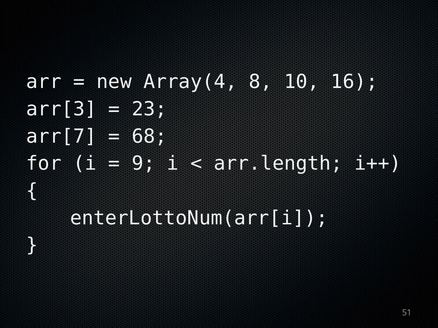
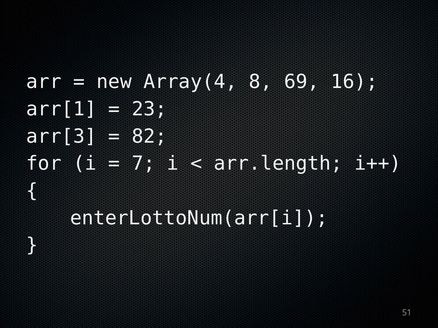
10: 10 -> 69
arr[3: arr[3 -> arr[1
arr[7: arr[7 -> arr[3
68: 68 -> 82
9: 9 -> 7
